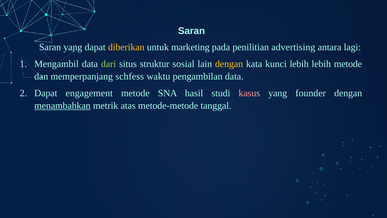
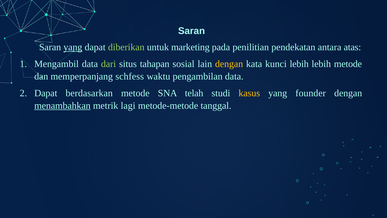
yang at (73, 47) underline: none -> present
diberikan colour: yellow -> light green
advertising: advertising -> pendekatan
lagi: lagi -> atas
struktur: struktur -> tahapan
engagement: engagement -> berdasarkan
hasil: hasil -> telah
kasus colour: pink -> yellow
atas: atas -> lagi
